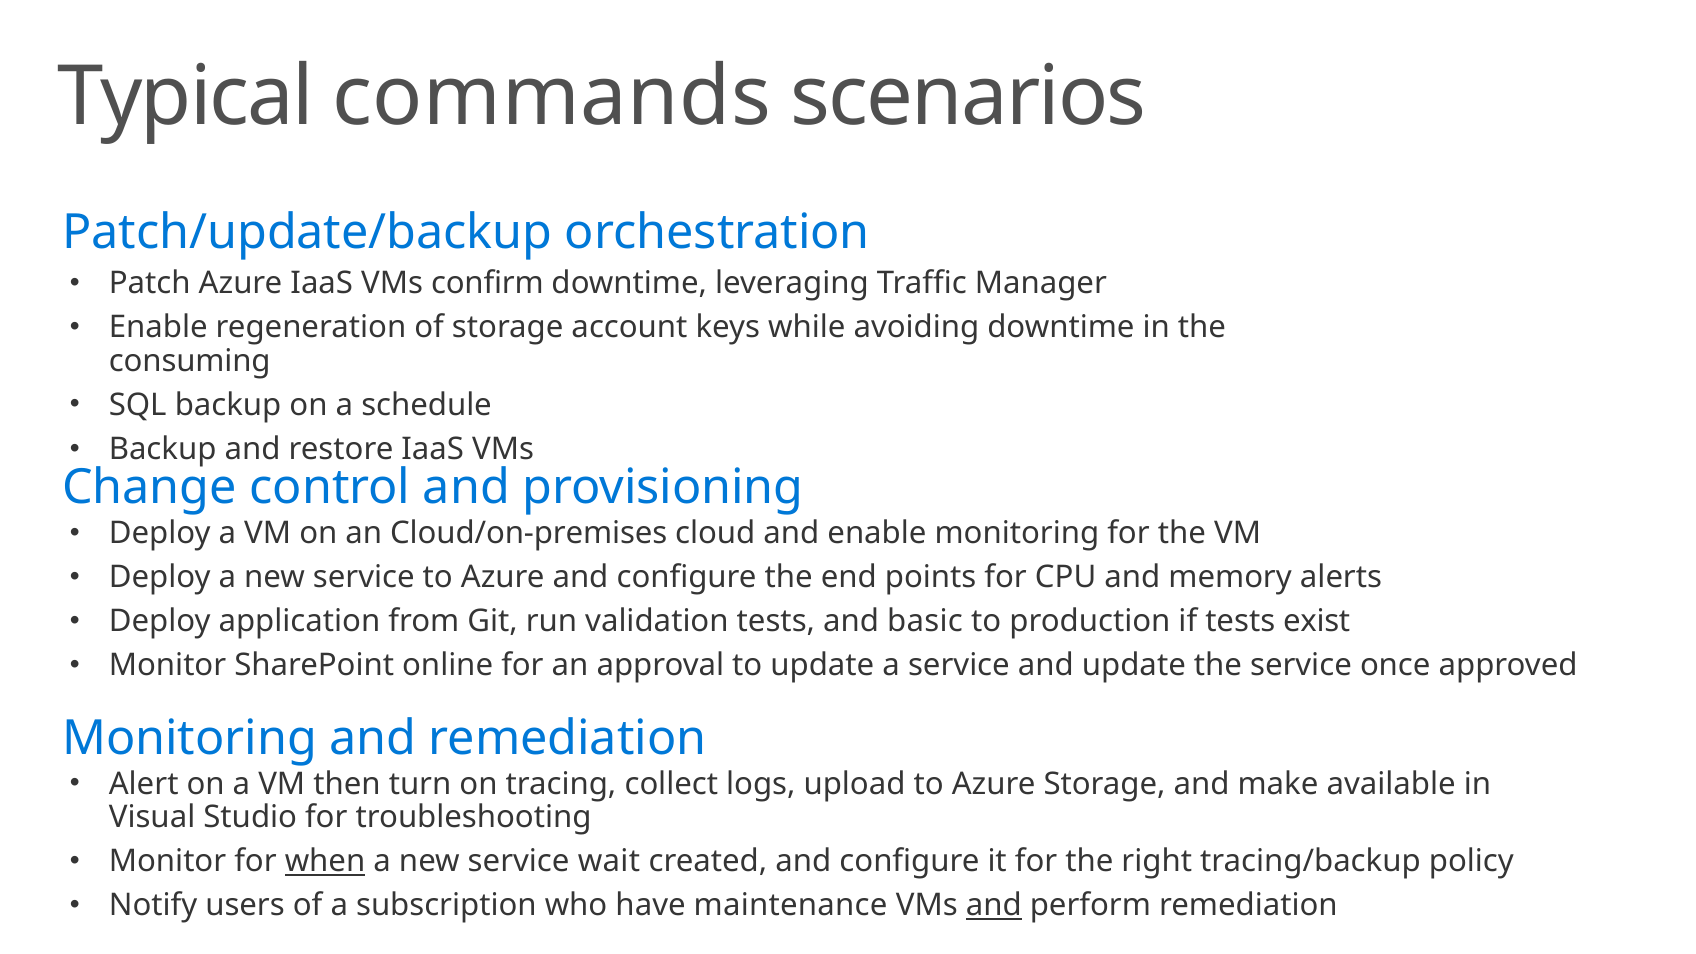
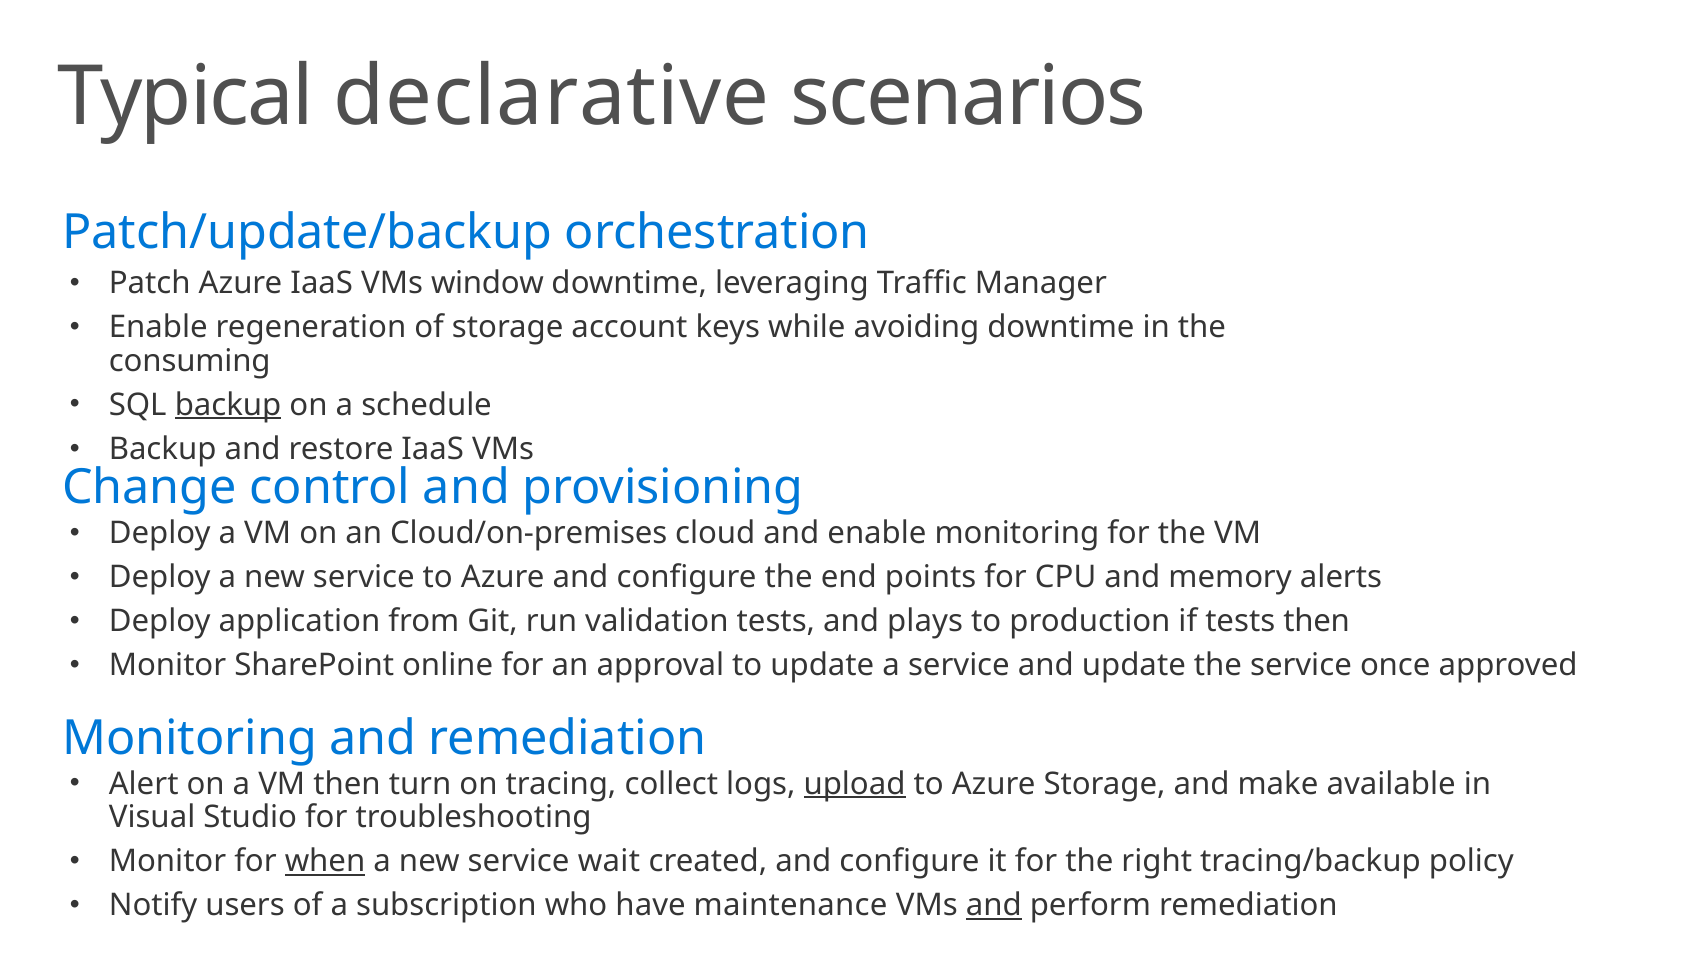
commands: commands -> declarative
confirm: confirm -> window
backup at (228, 405) underline: none -> present
basic: basic -> plays
tests exist: exist -> then
upload underline: none -> present
